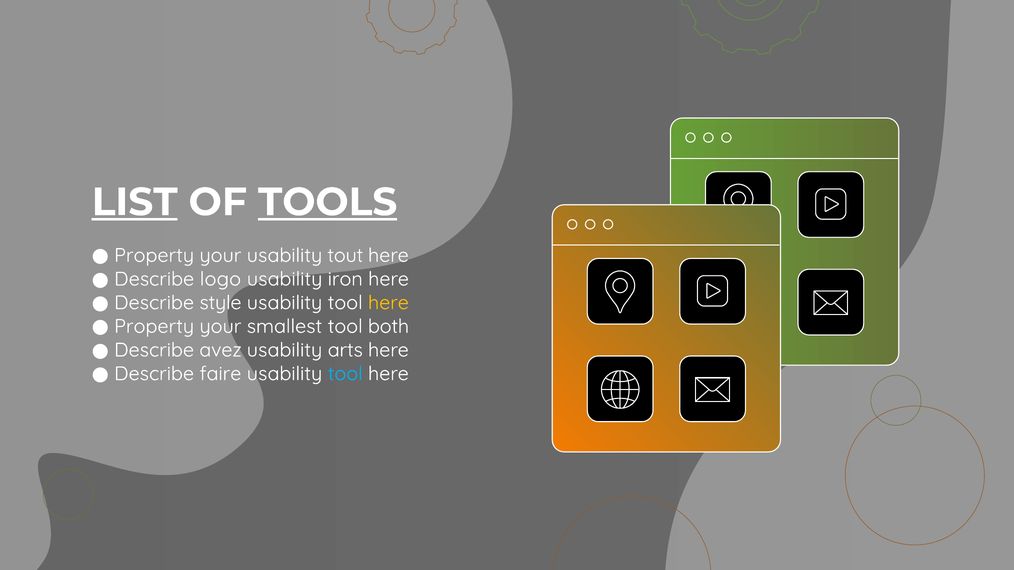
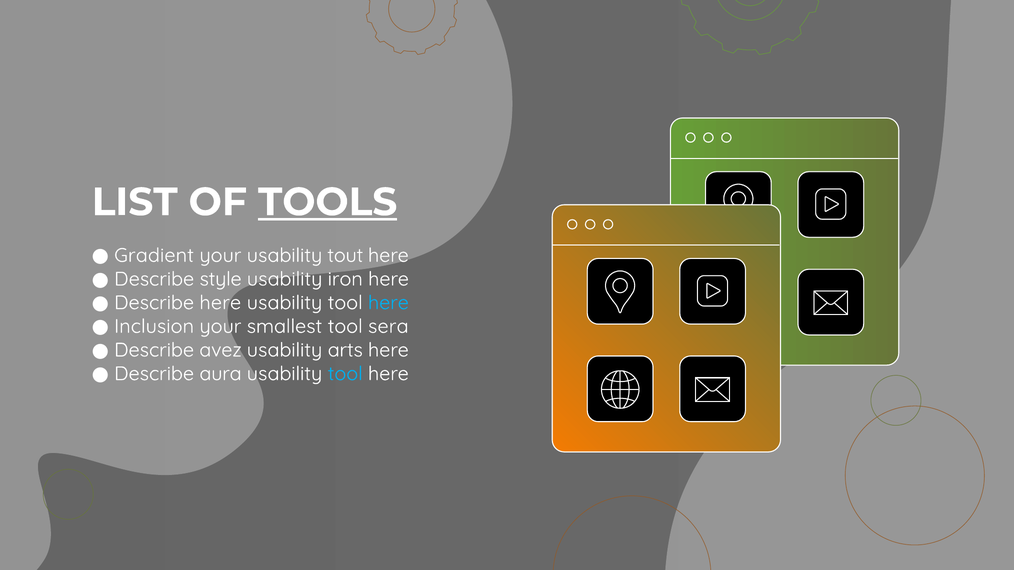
LIST underline: present -> none
Property at (154, 256): Property -> Gradient
logo: logo -> style
Describe style: style -> here
here at (388, 303) colour: yellow -> light blue
Property at (154, 327): Property -> Inclusion
both: both -> sera
faire: faire -> aura
